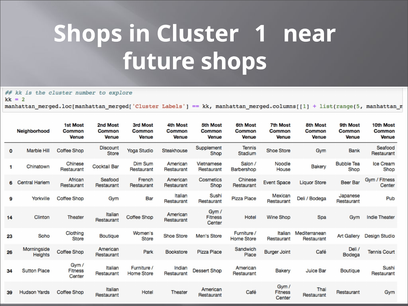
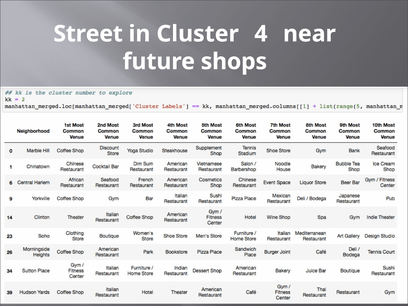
Shops at (88, 34): Shops -> Street
1: 1 -> 4
